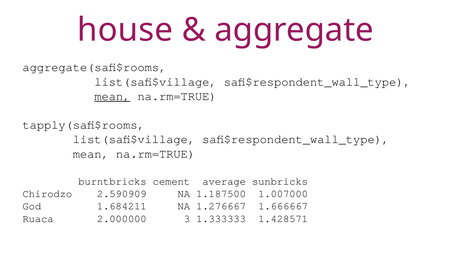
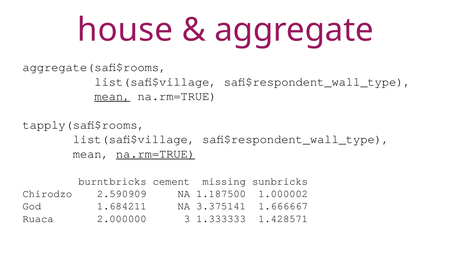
na.rm=TRUE at (156, 154) underline: none -> present
average: average -> missing
1.007000: 1.007000 -> 1.000002
1.276667: 1.276667 -> 3.375141
